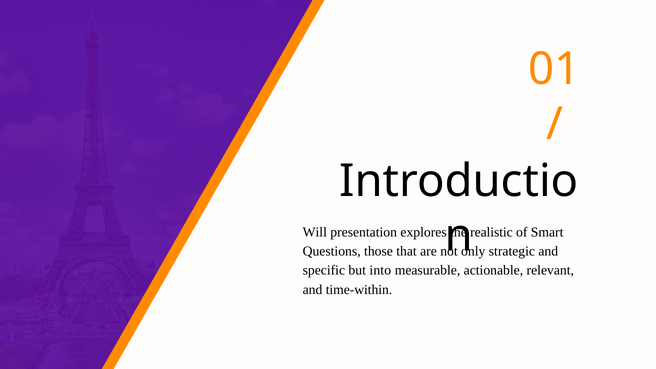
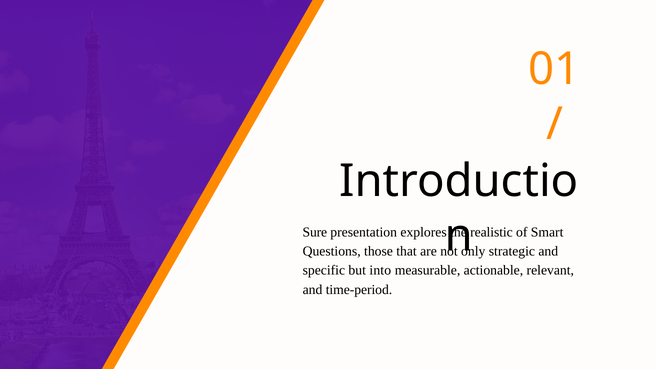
Will: Will -> Sure
time-within: time-within -> time-period
